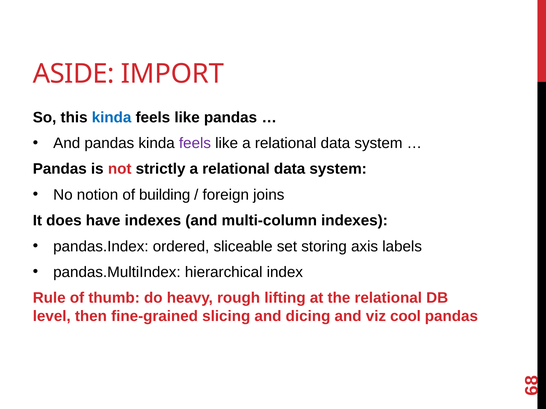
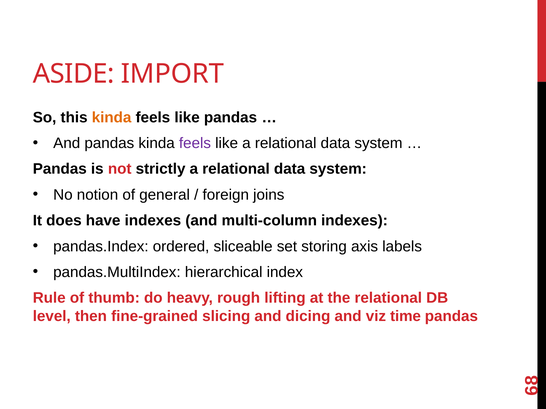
kinda at (112, 118) colour: blue -> orange
building: building -> general
cool: cool -> time
